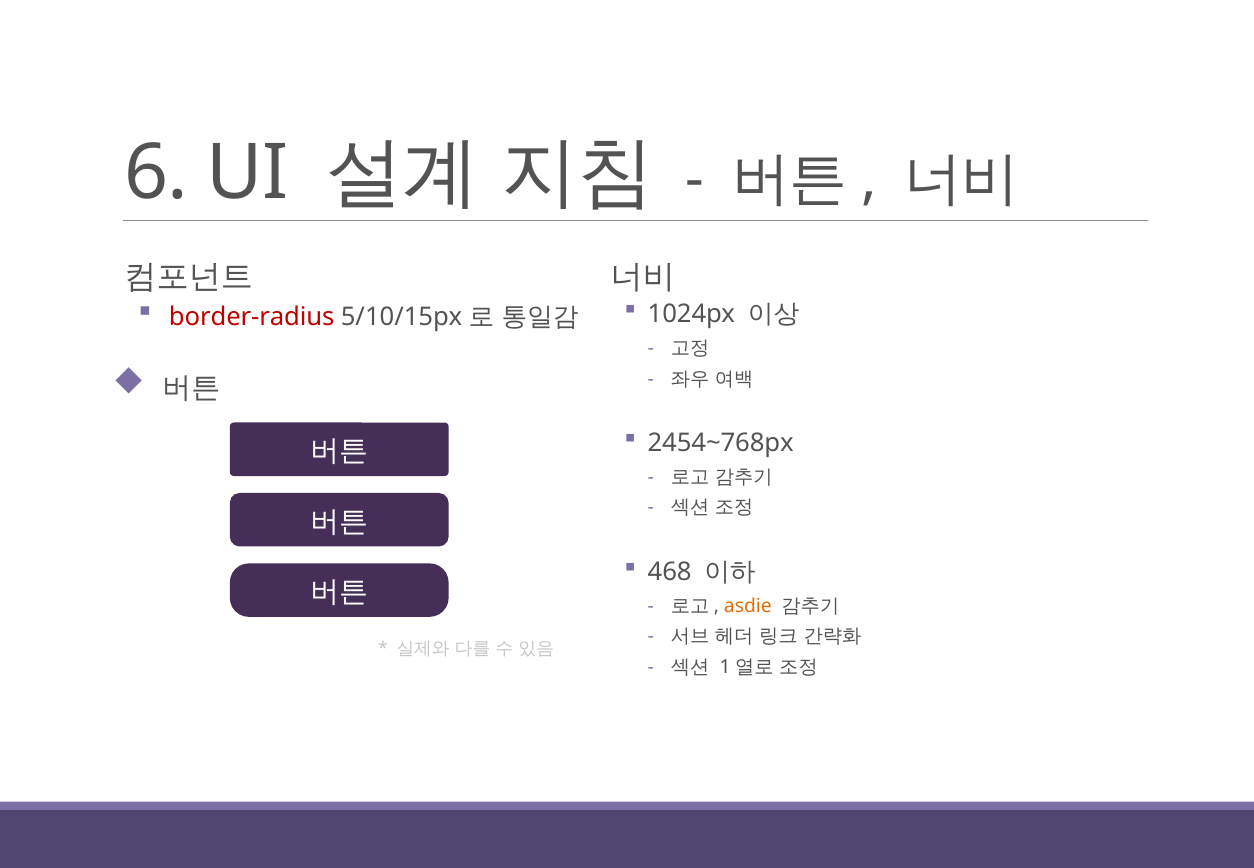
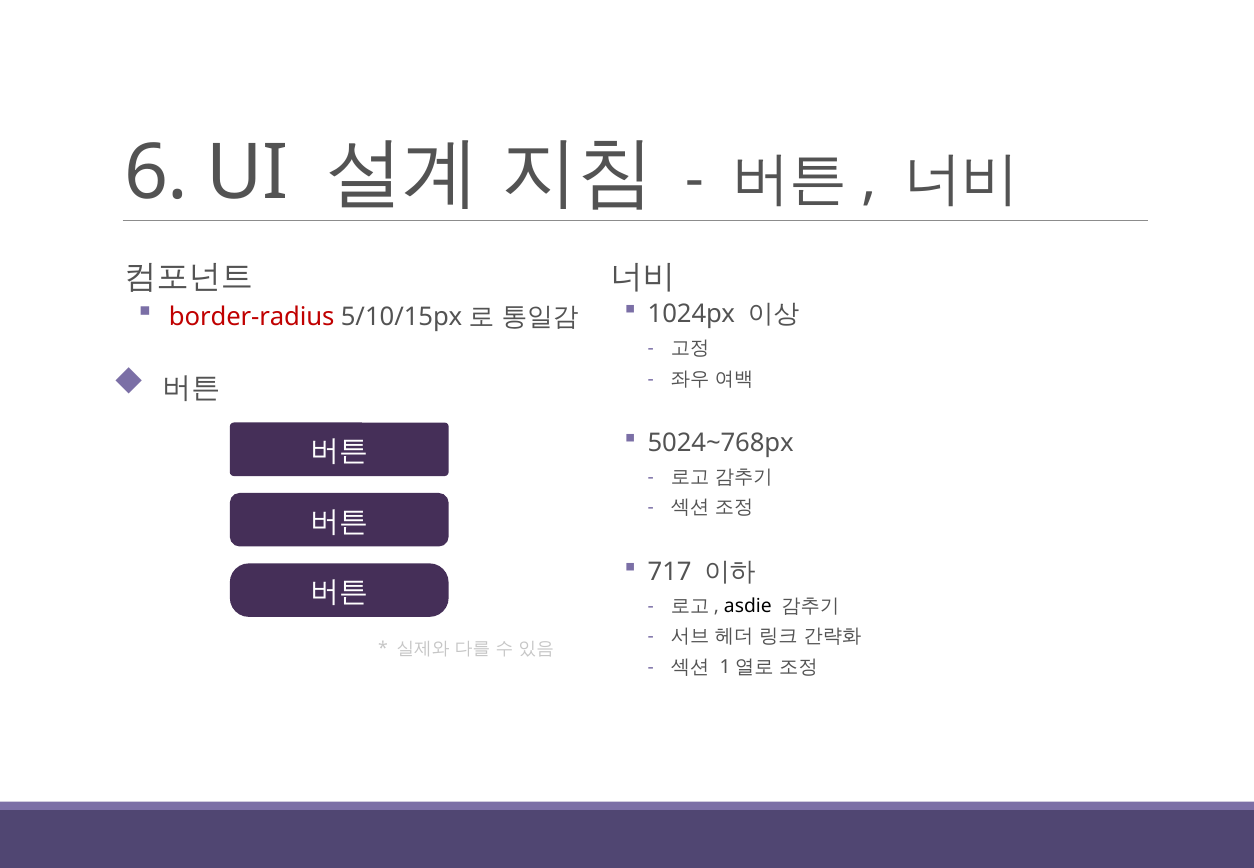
2454~768px: 2454~768px -> 5024~768px
468: 468 -> 717
asdie colour: orange -> black
